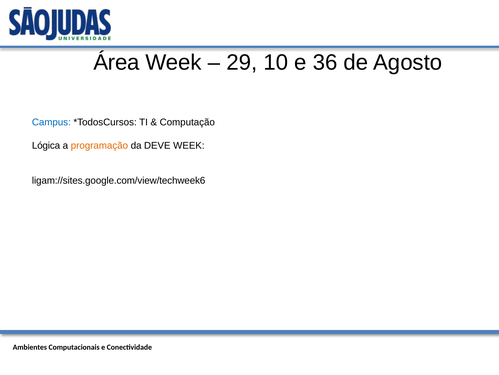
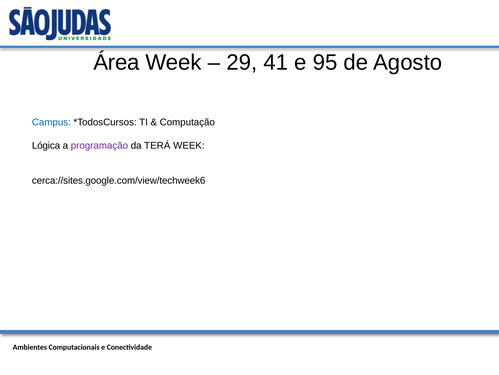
10: 10 -> 41
36: 36 -> 95
programação colour: orange -> purple
DEVE: DEVE -> TERÁ
ligam://sites.google.com/view/techweek6: ligam://sites.google.com/view/techweek6 -> cerca://sites.google.com/view/techweek6
